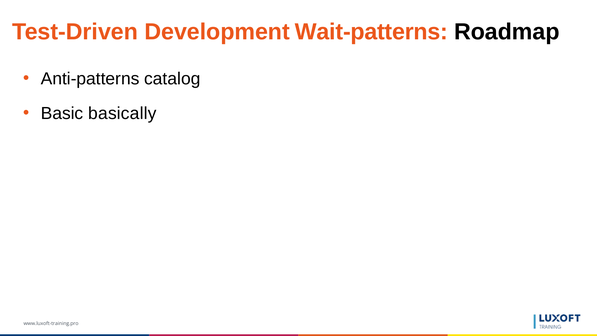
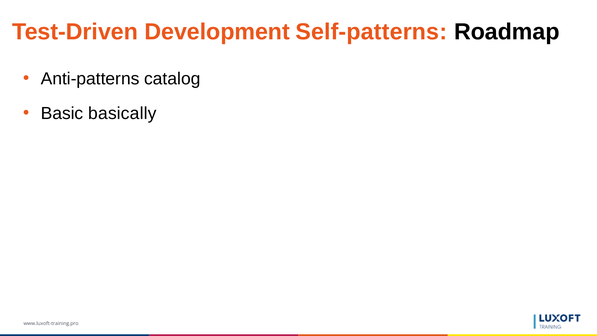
Wait-patterns: Wait-patterns -> Self-patterns
